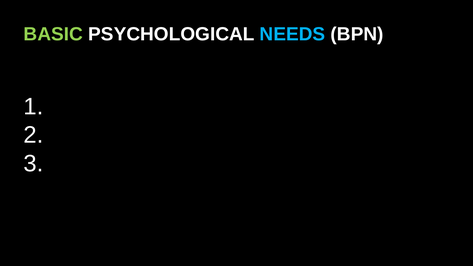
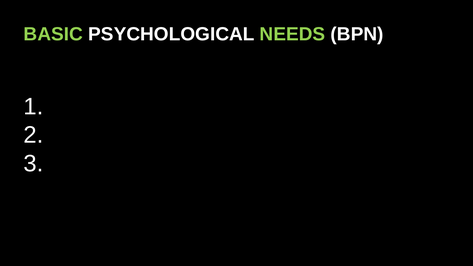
NEEDS colour: light blue -> light green
